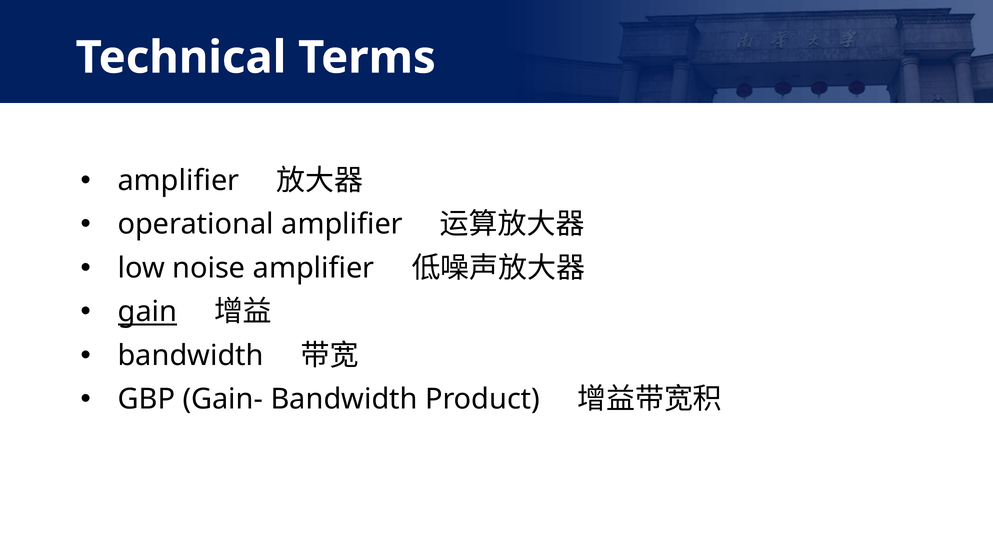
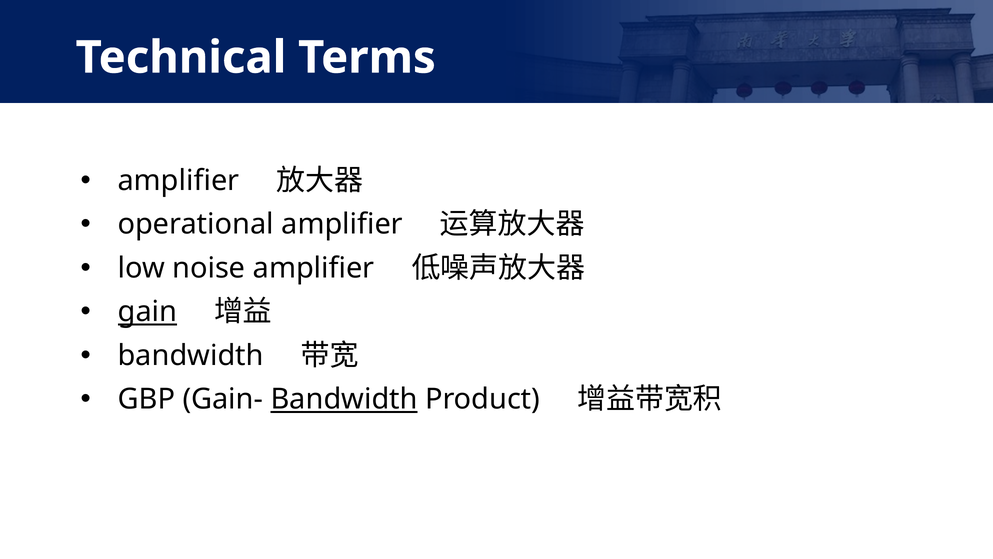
Bandwidth at (344, 399) underline: none -> present
